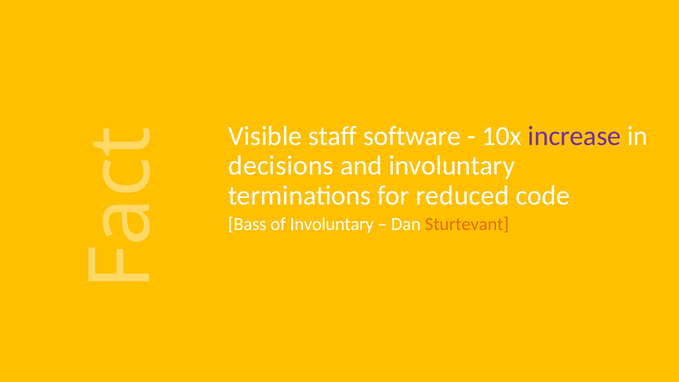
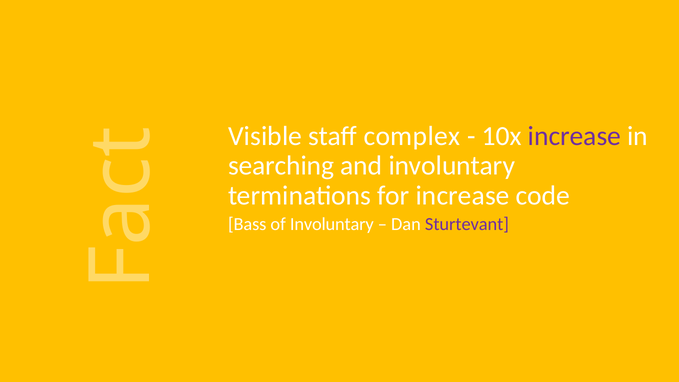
software: software -> complex
decisions: decisions -> searching
for reduced: reduced -> increase
Sturtevant colour: orange -> purple
